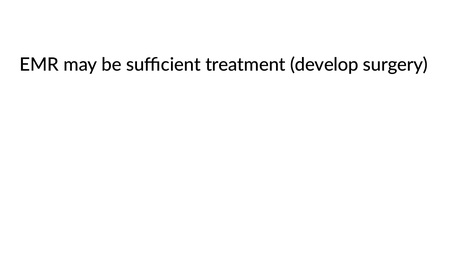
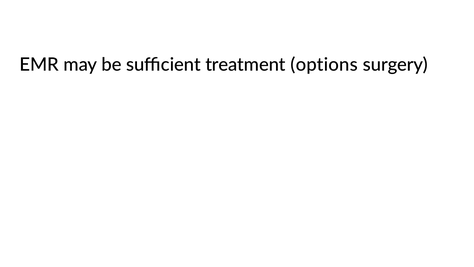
develop: develop -> options
